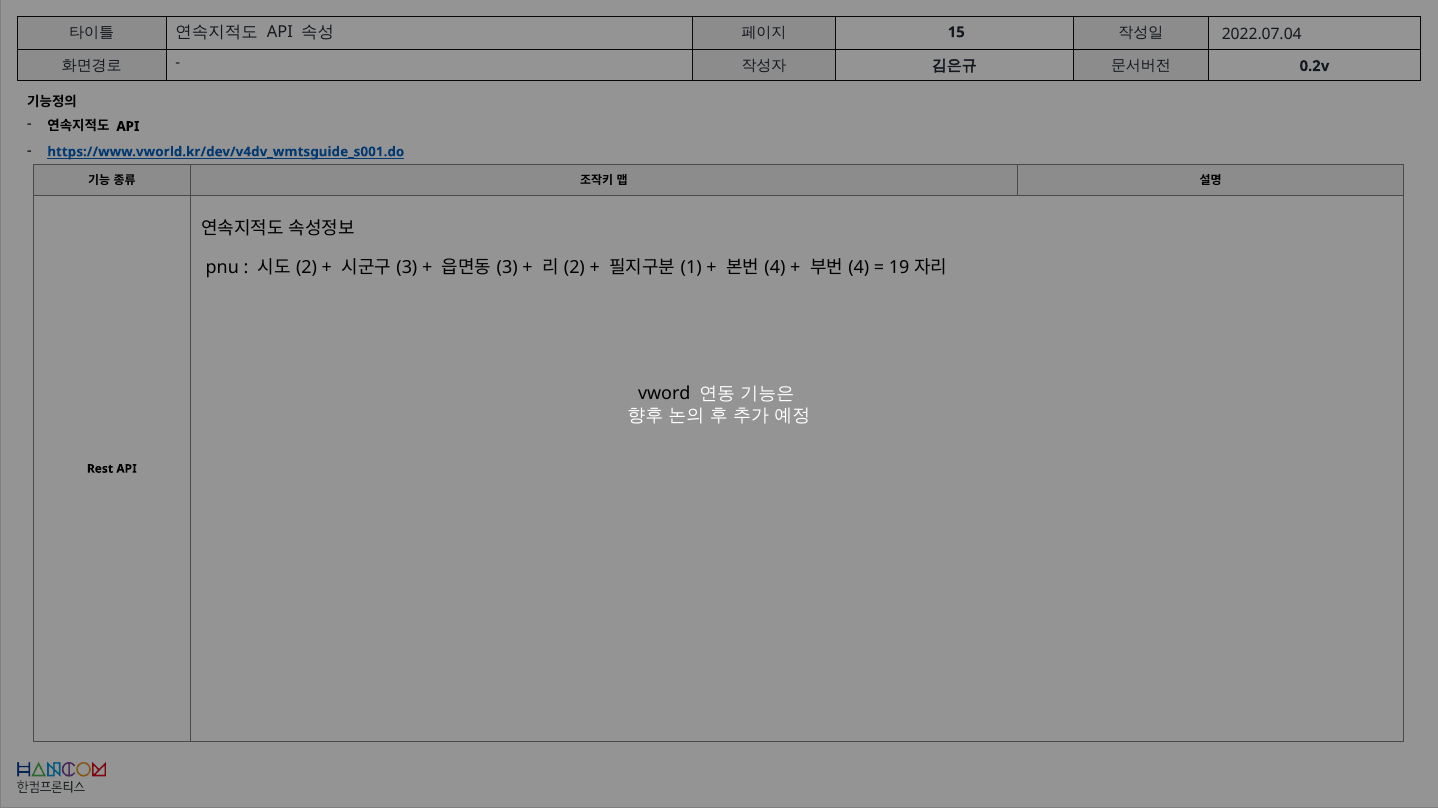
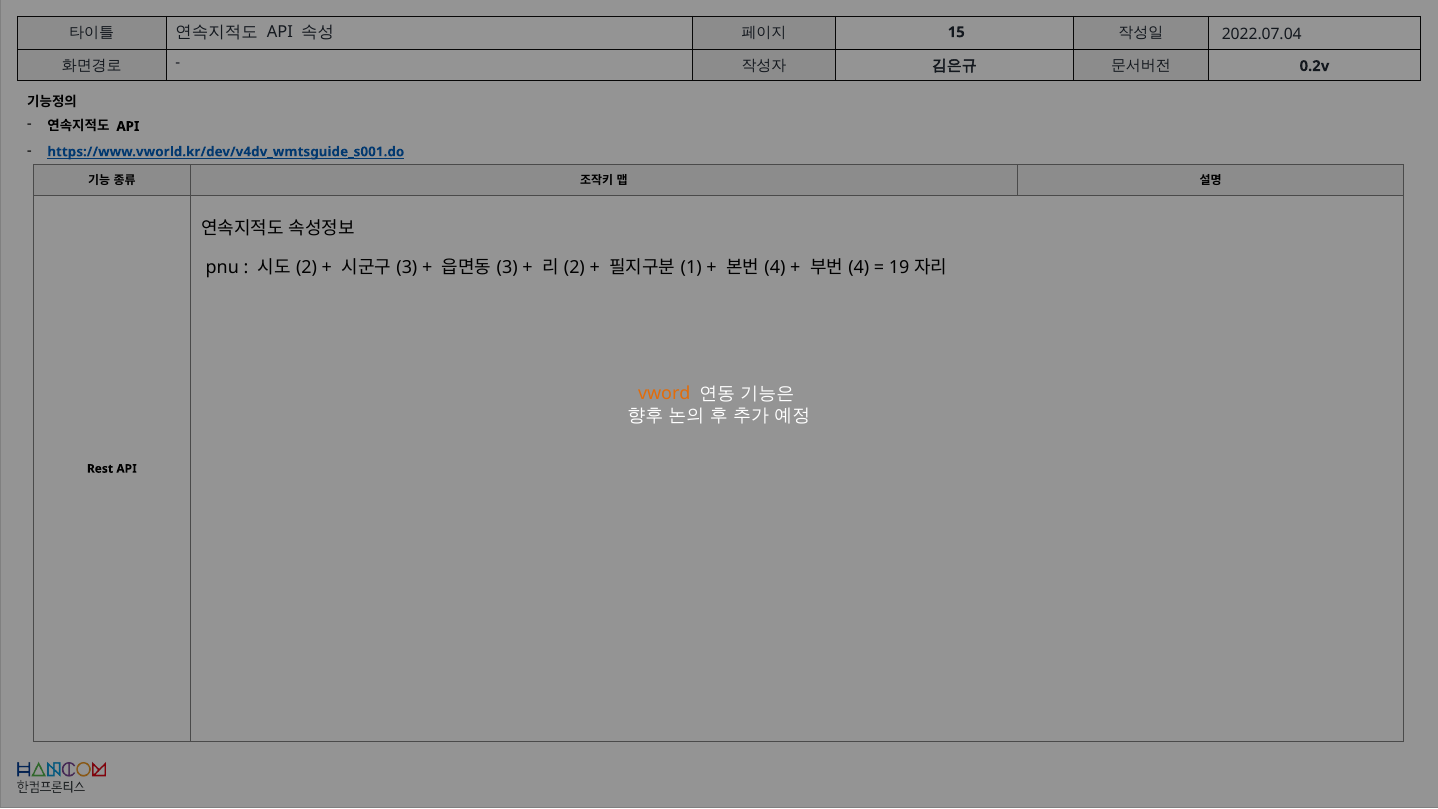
vword colour: black -> orange
